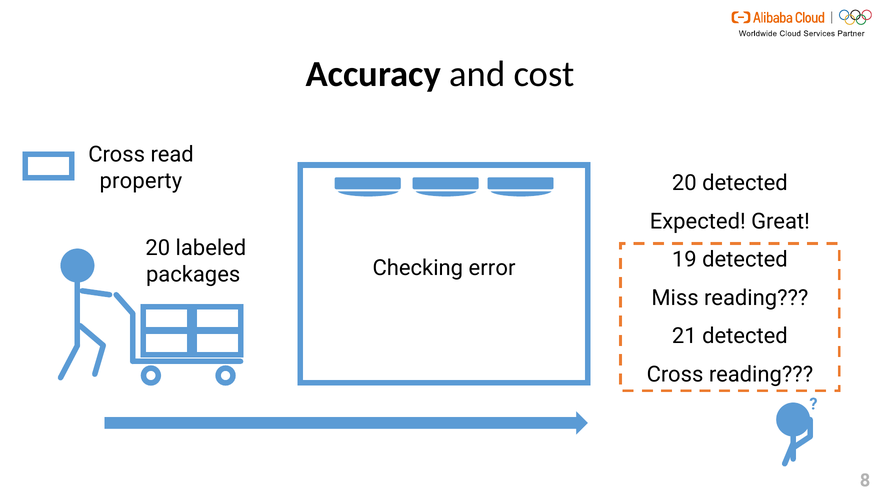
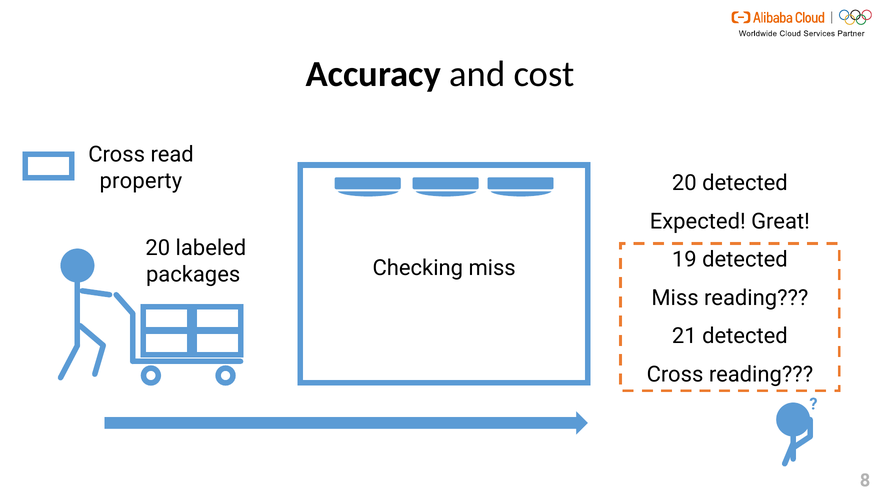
Checking error: error -> miss
